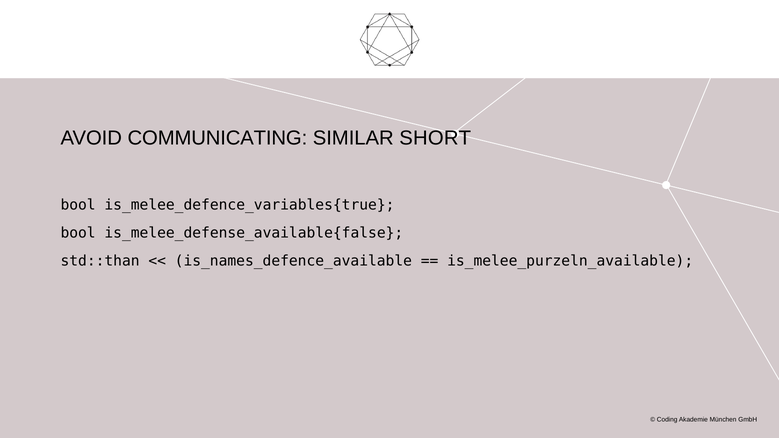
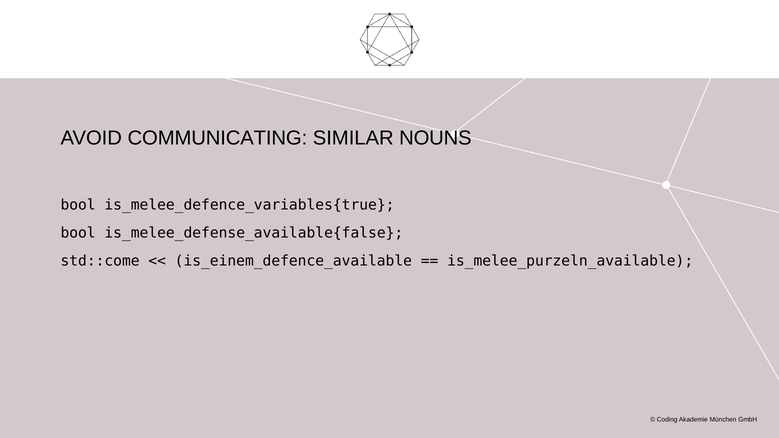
SHORT: SHORT -> NOUNS
std::than: std::than -> std::come
is_names_defence_available: is_names_defence_available -> is_einem_defence_available
